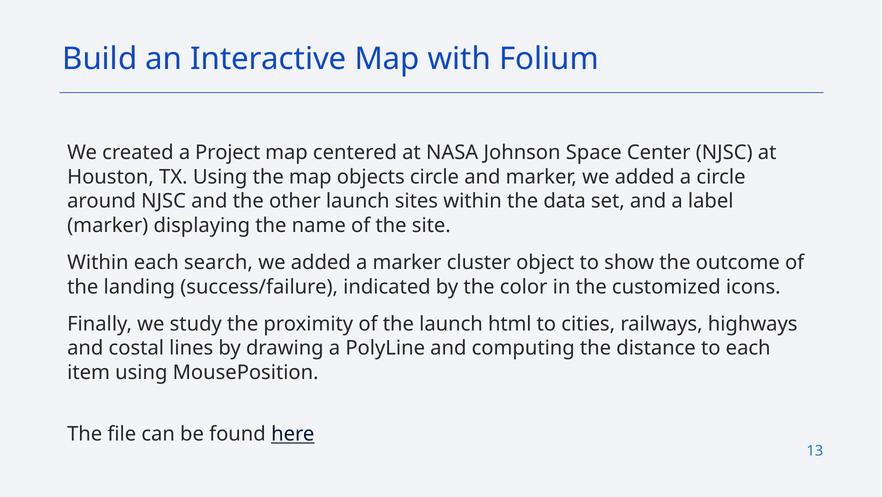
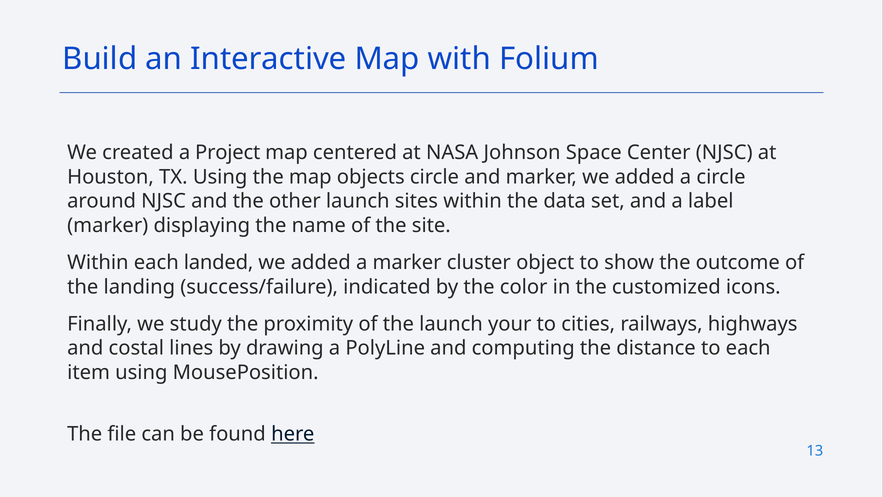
search: search -> landed
html: html -> your
